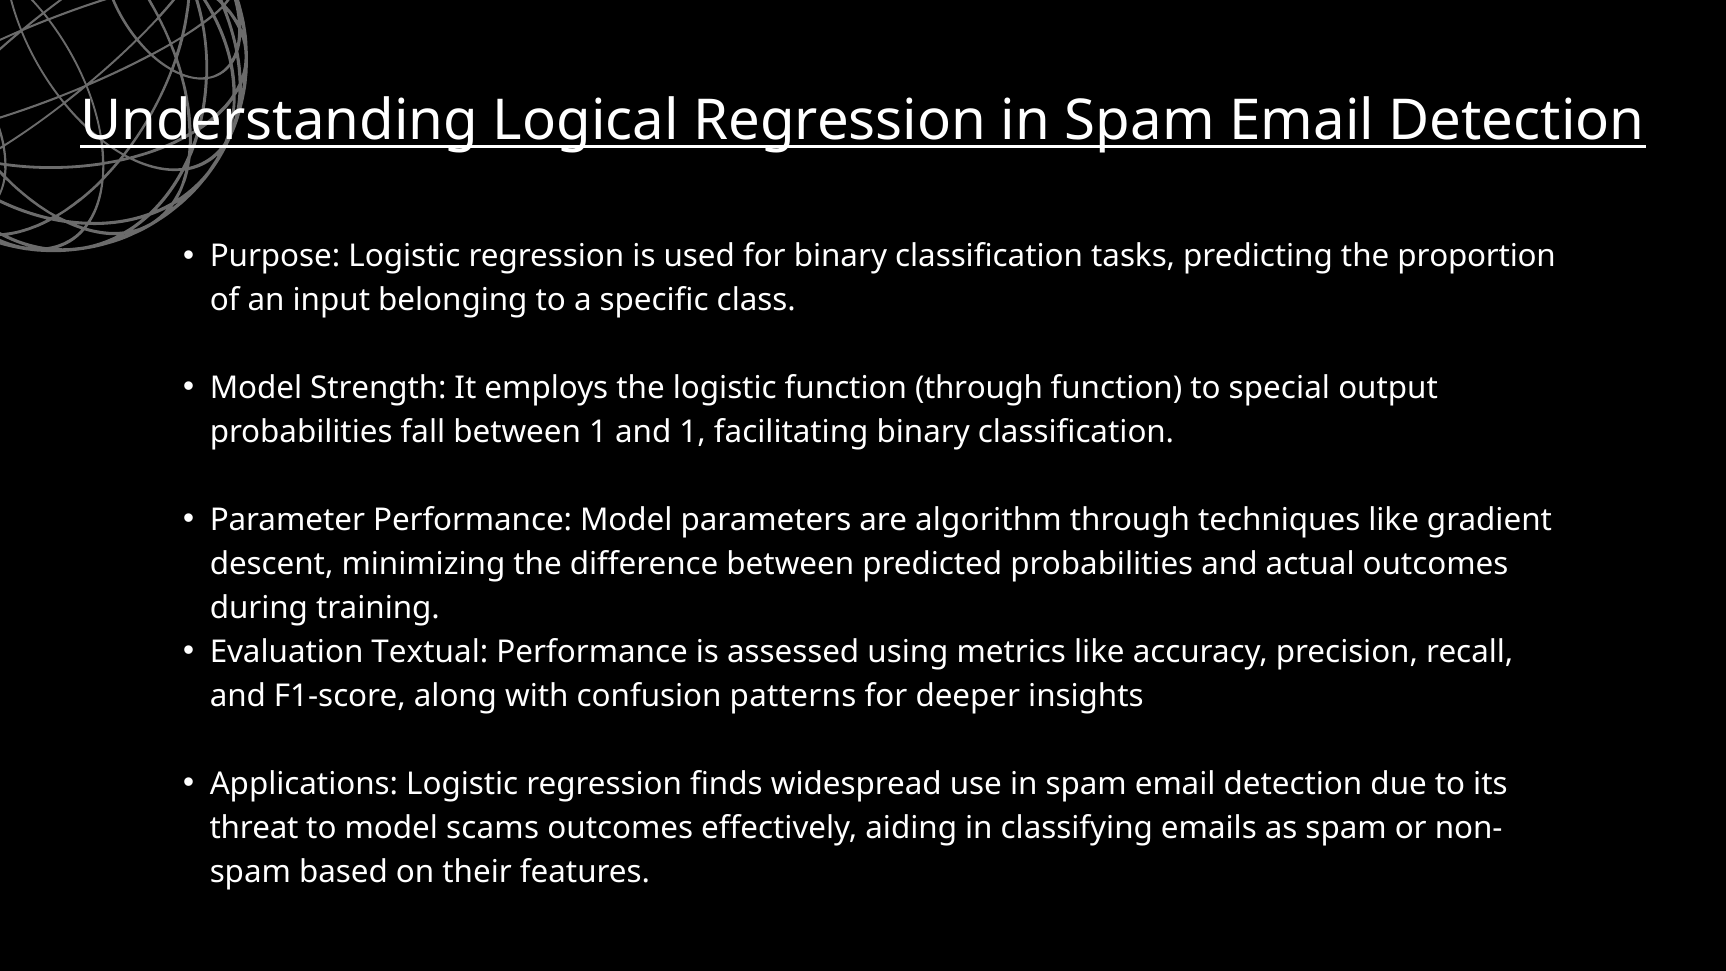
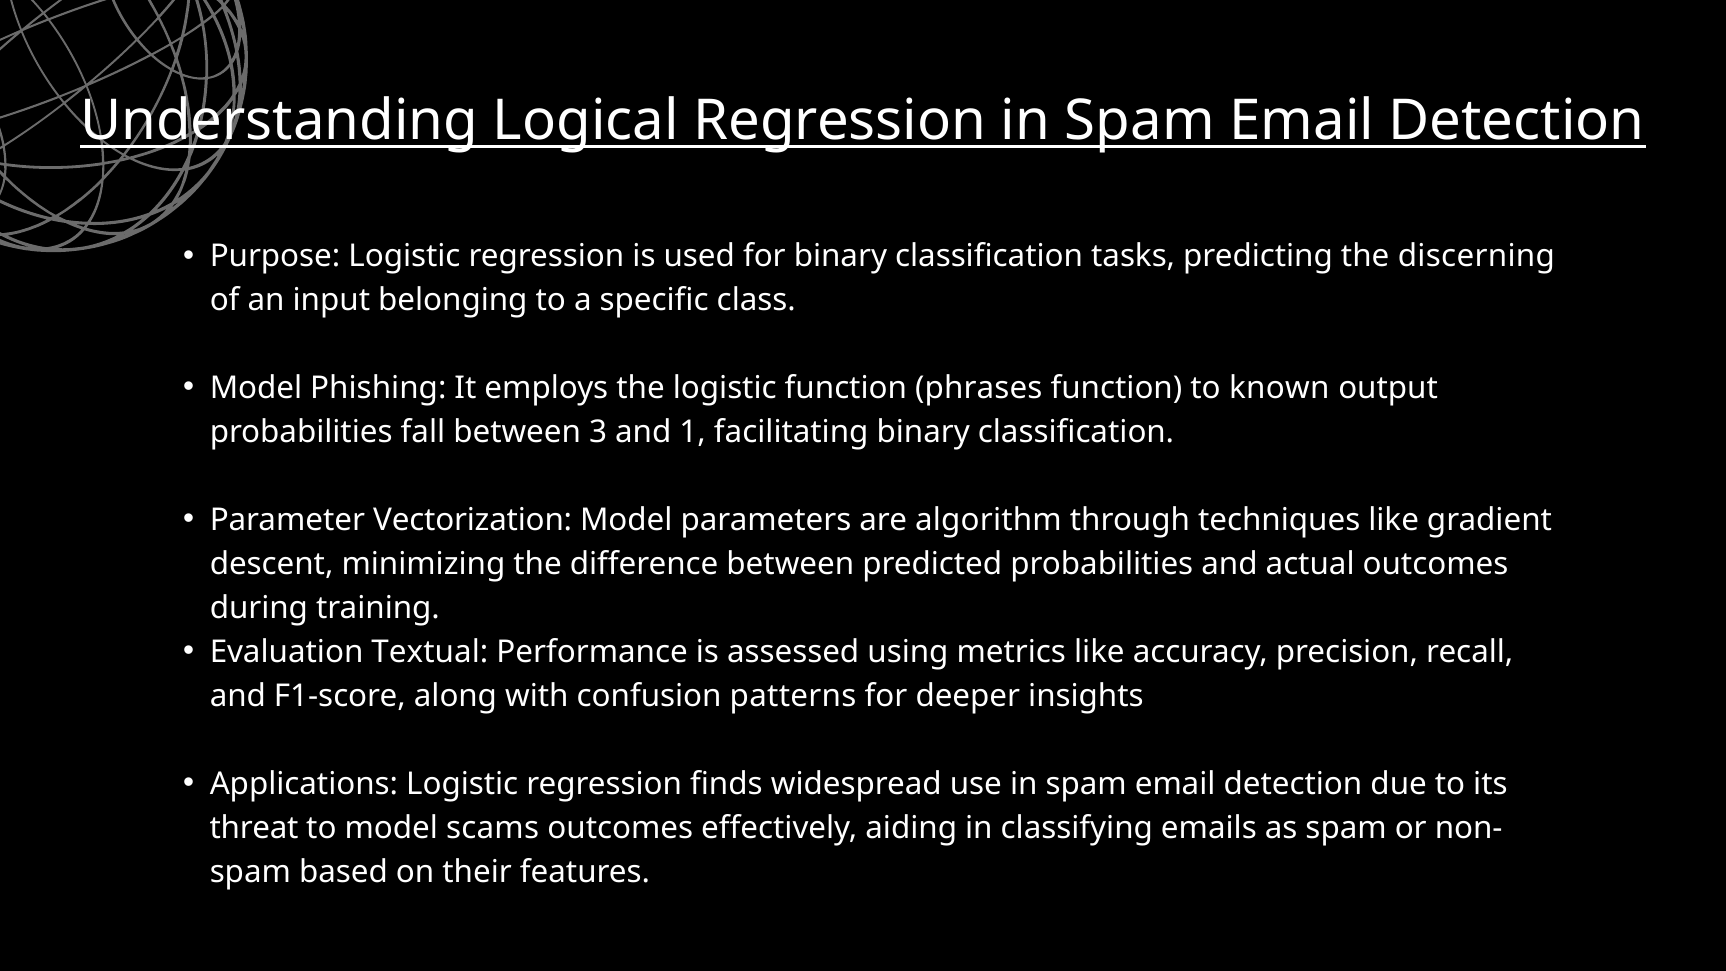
proportion: proportion -> discerning
Strength: Strength -> Phishing
function through: through -> phrases
special: special -> known
between 1: 1 -> 3
Parameter Performance: Performance -> Vectorization
